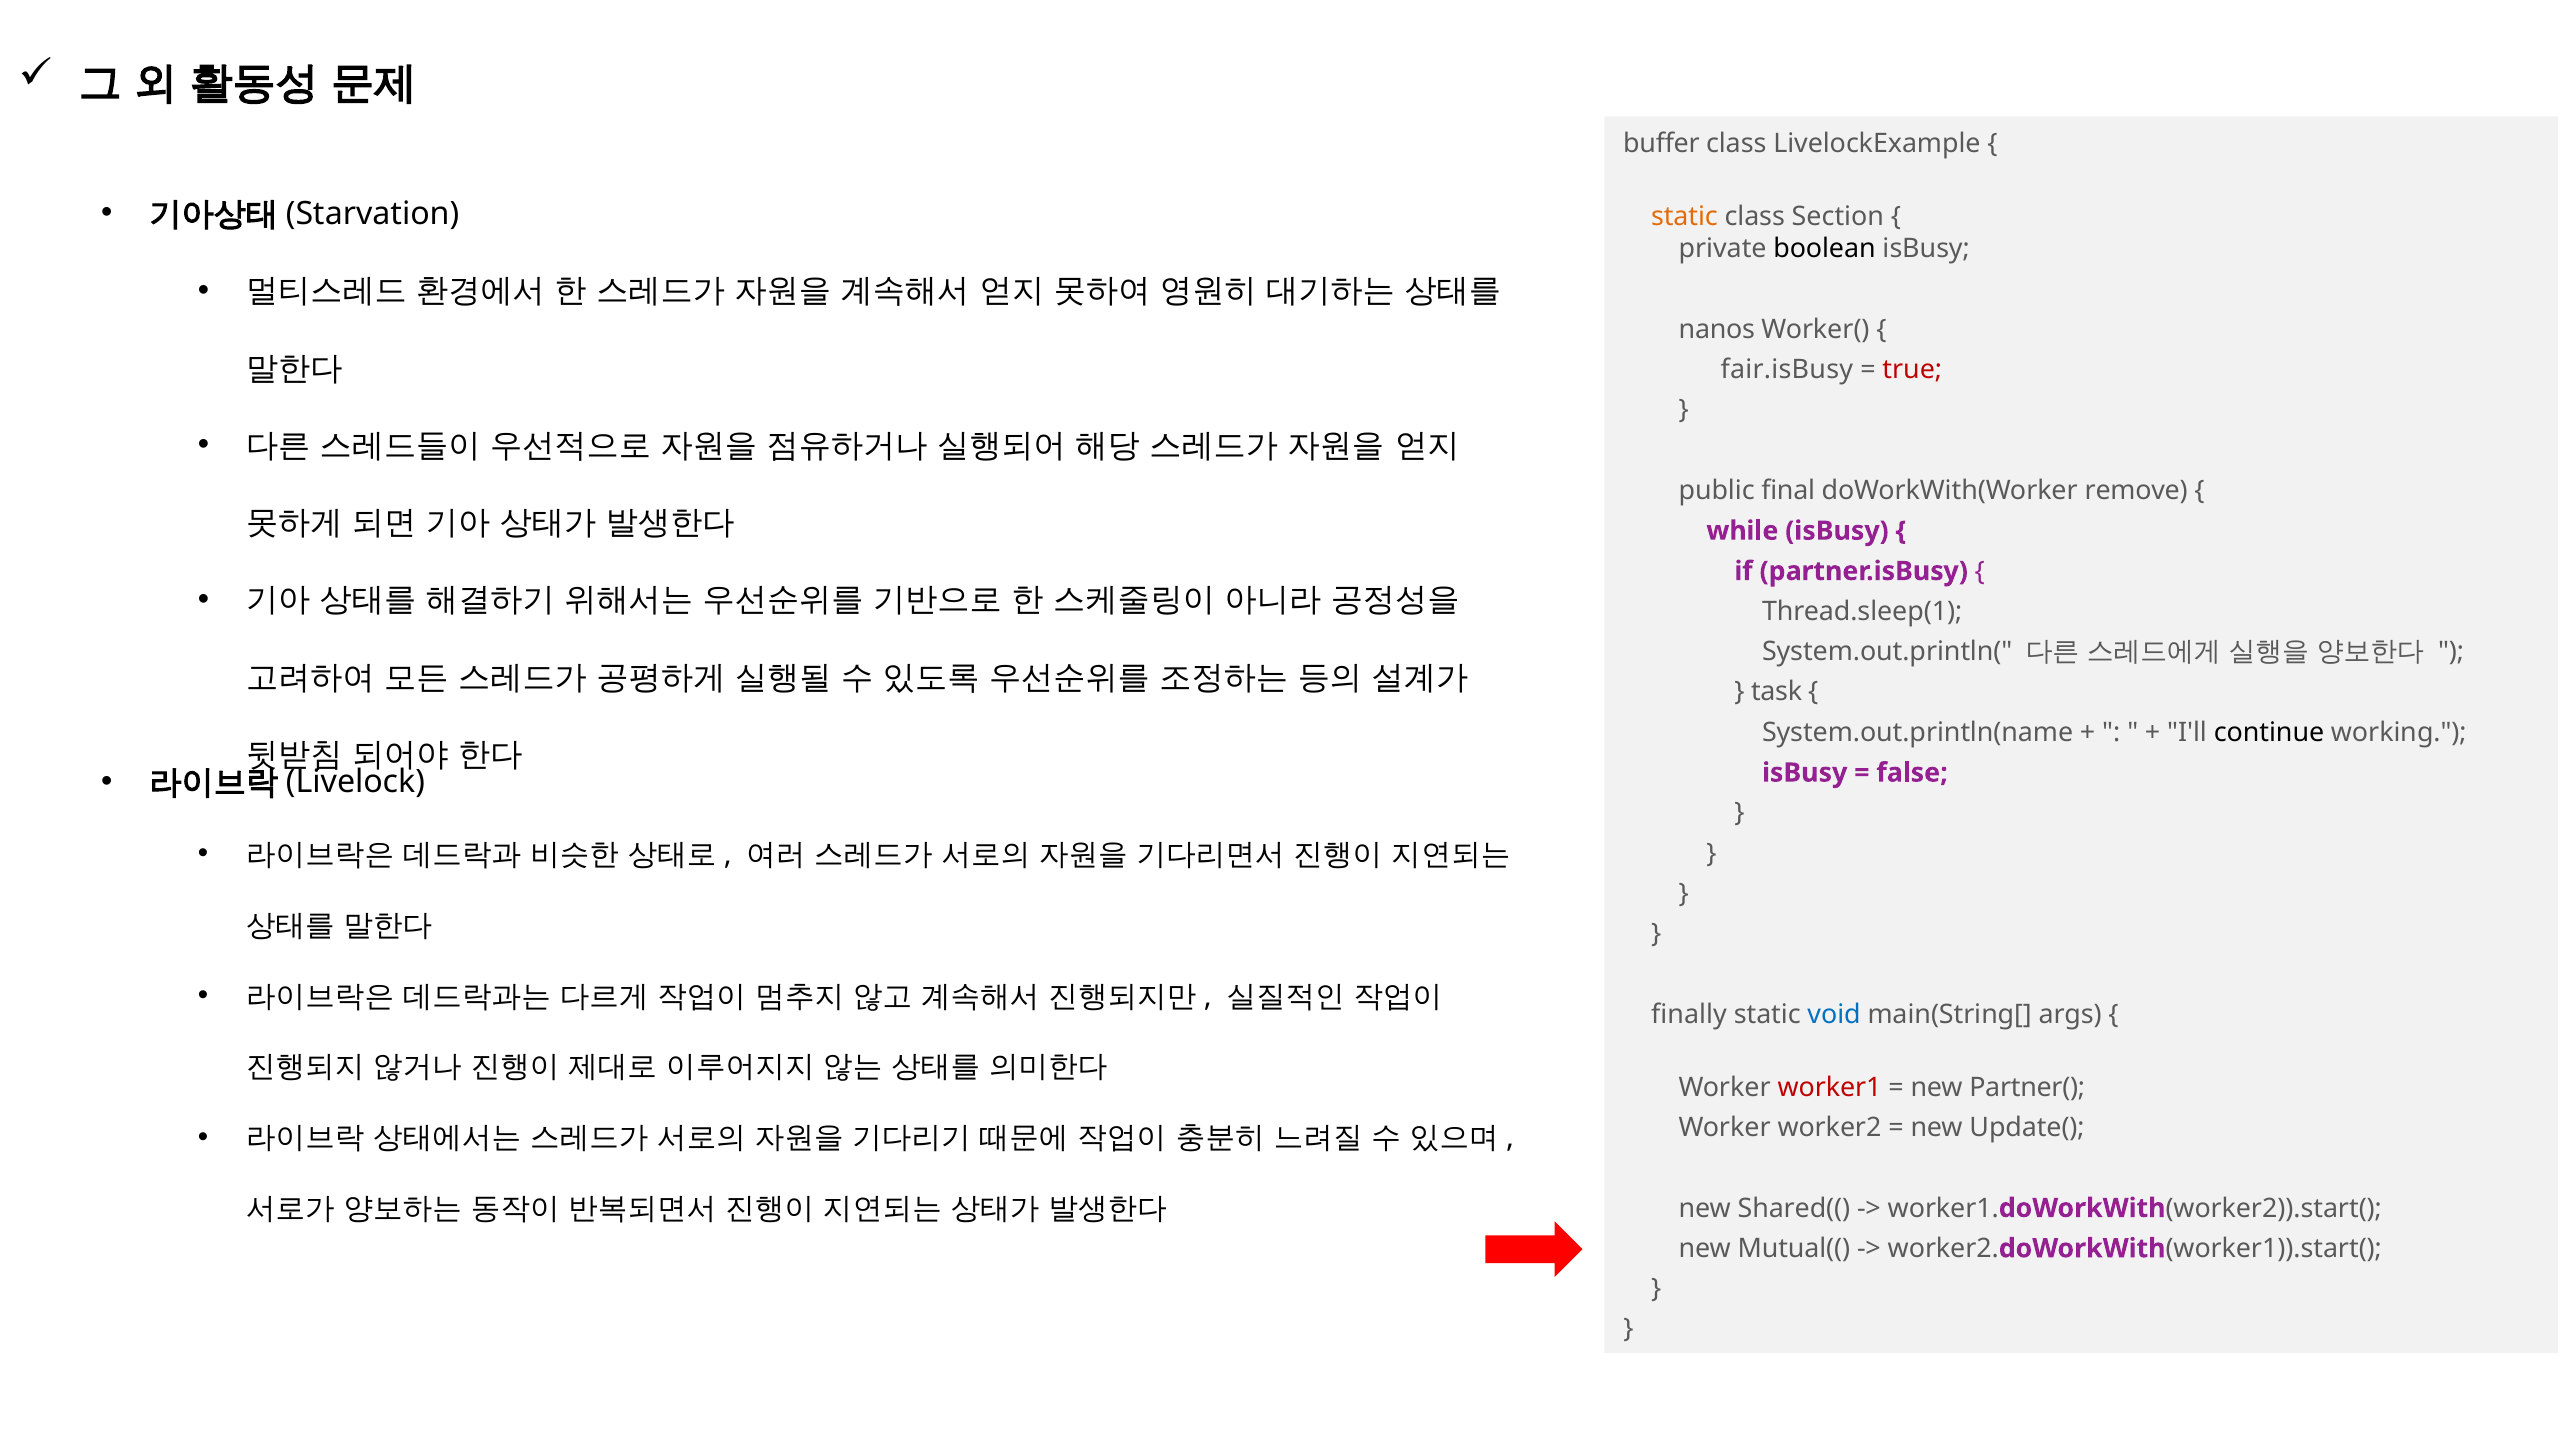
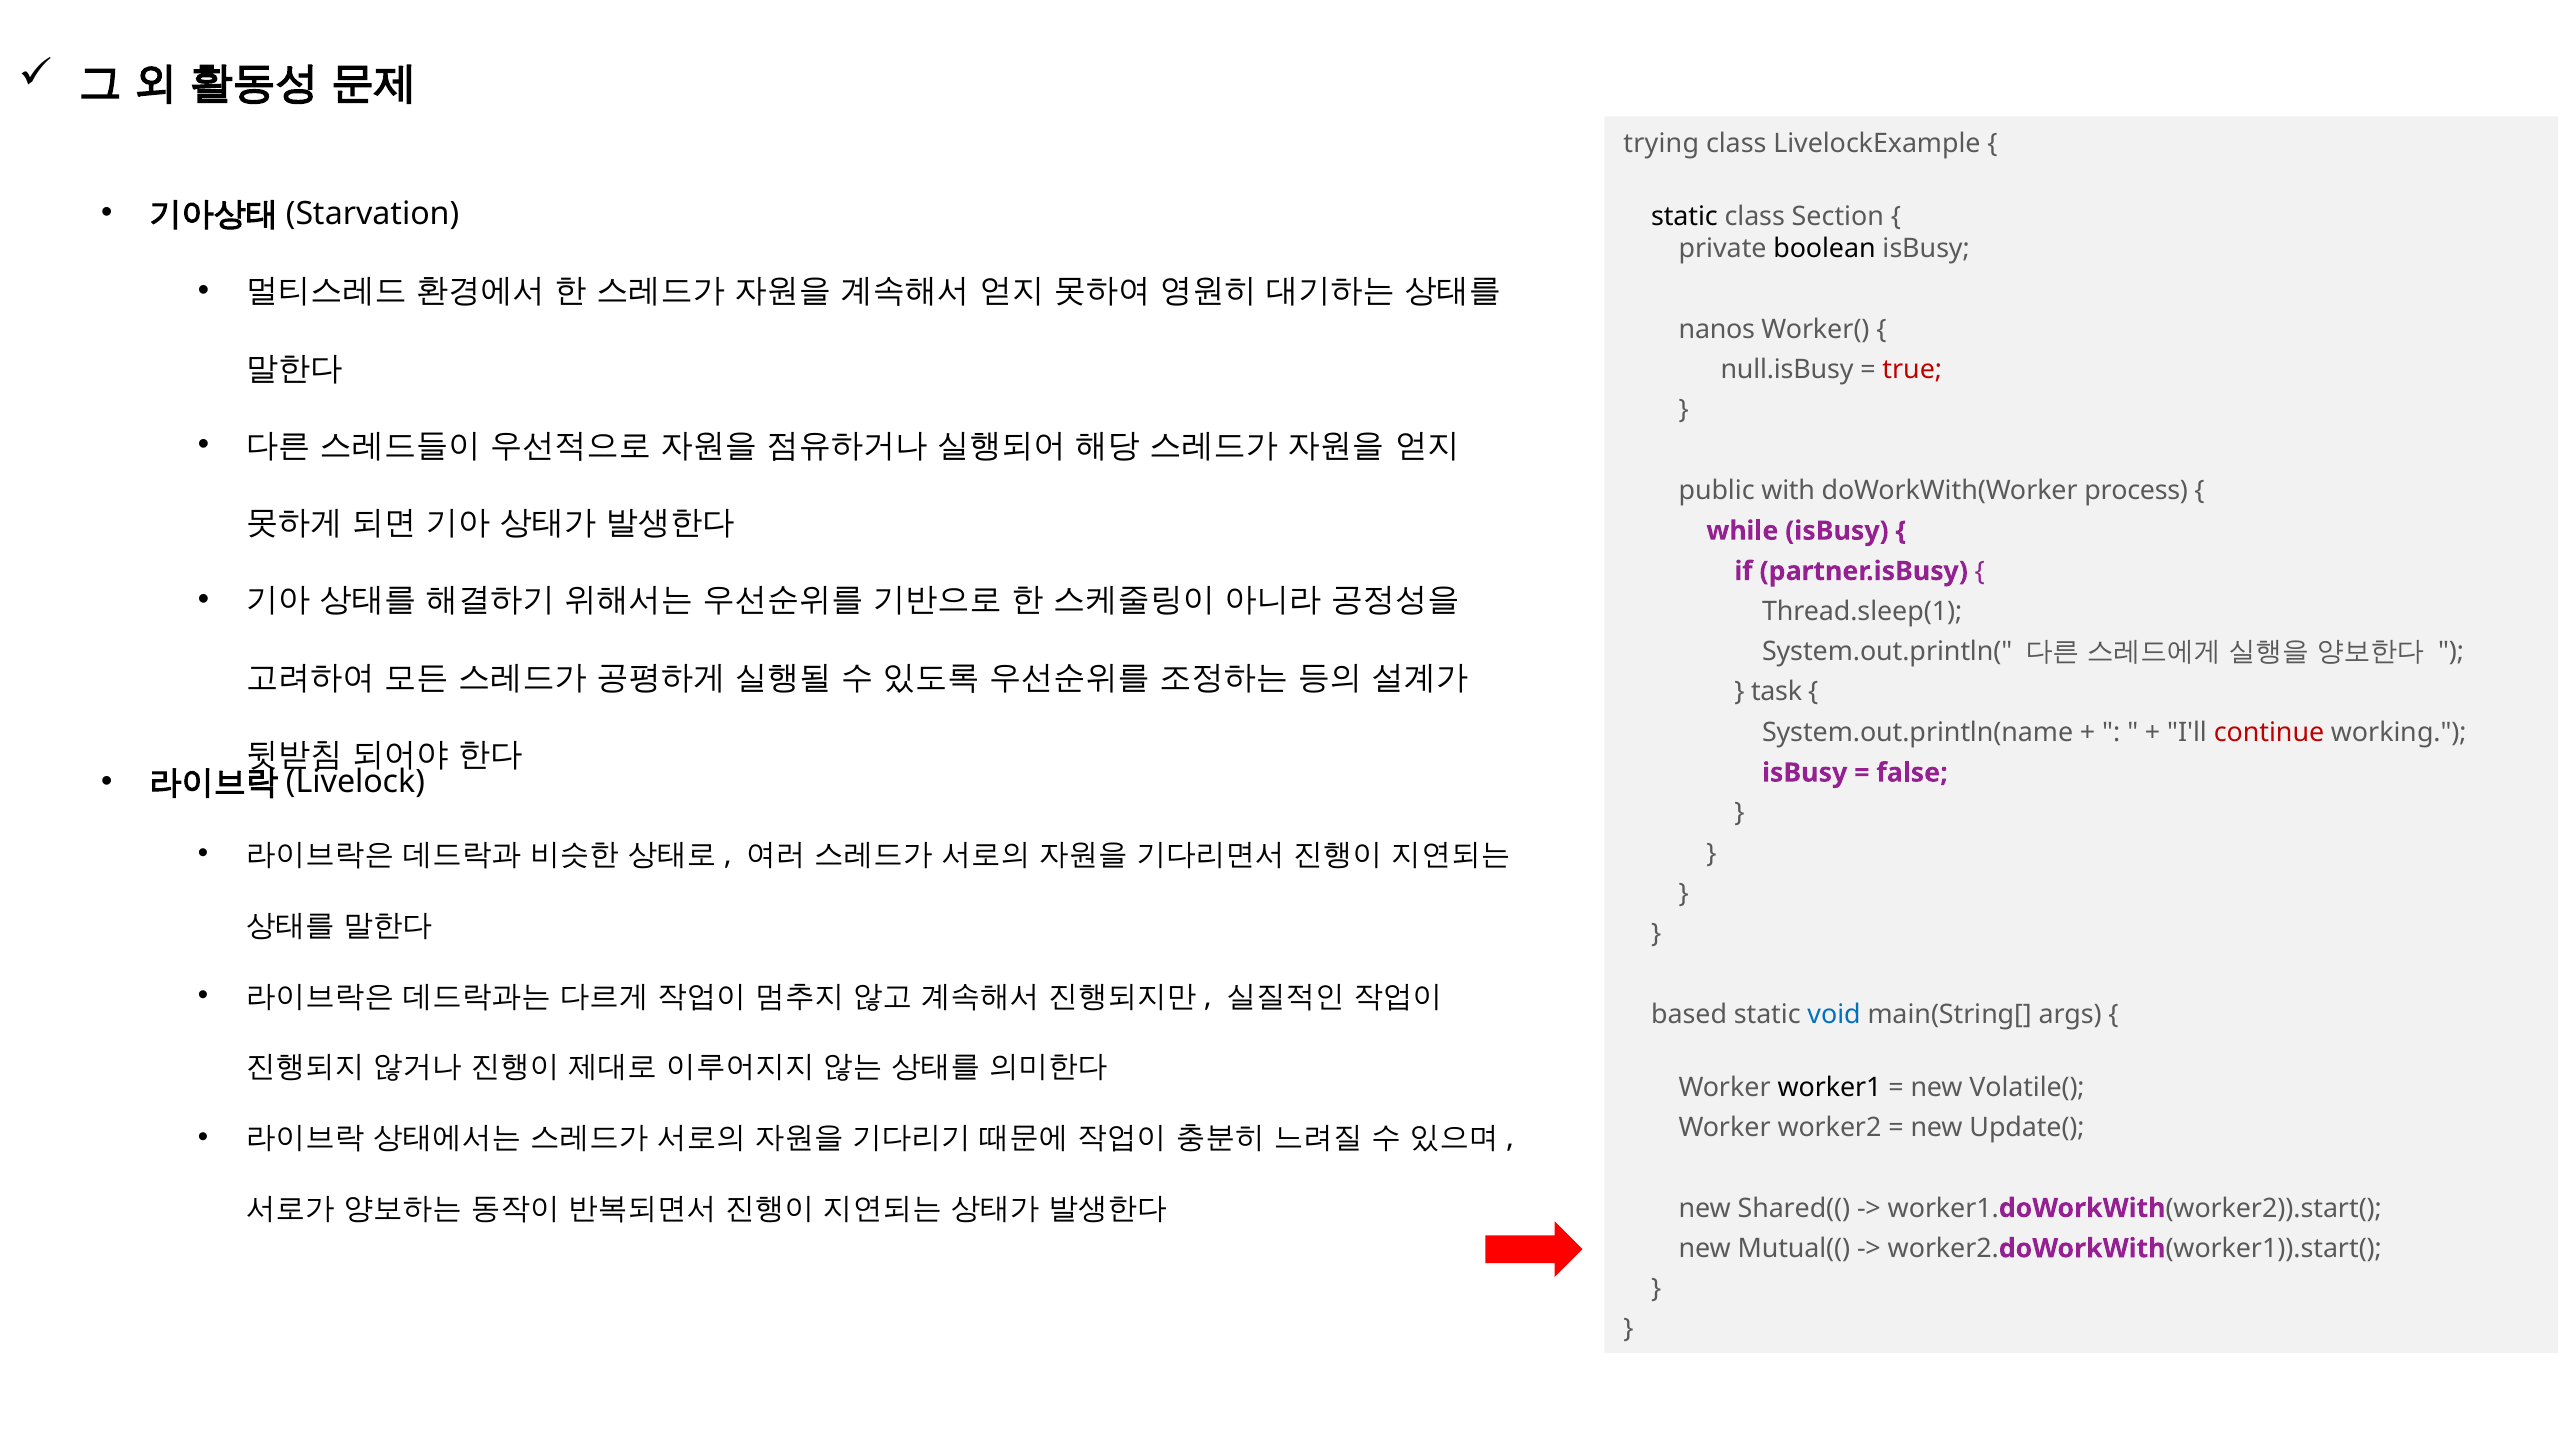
buffer: buffer -> trying
static at (1684, 216) colour: orange -> black
fair.isBusy: fair.isBusy -> null.isBusy
final: final -> with
remove: remove -> process
continue colour: black -> red
finally: finally -> based
worker1 colour: red -> black
Partner(: Partner( -> Volatile(
